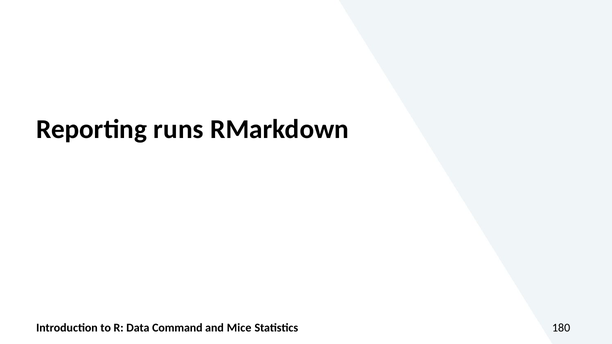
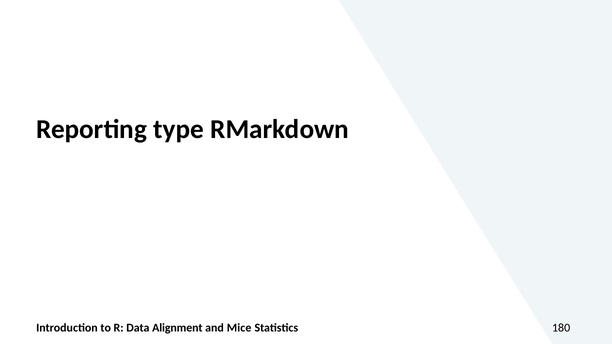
runs: runs -> type
Command: Command -> Alignment
